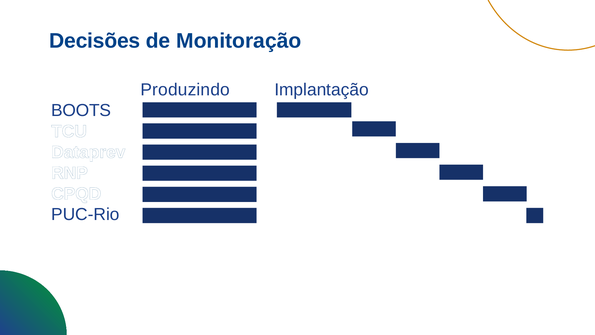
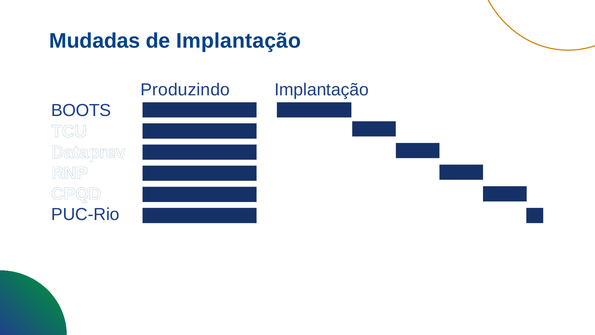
Decisões: Decisões -> Mudadas
de Monitoração: Monitoração -> Implantação
